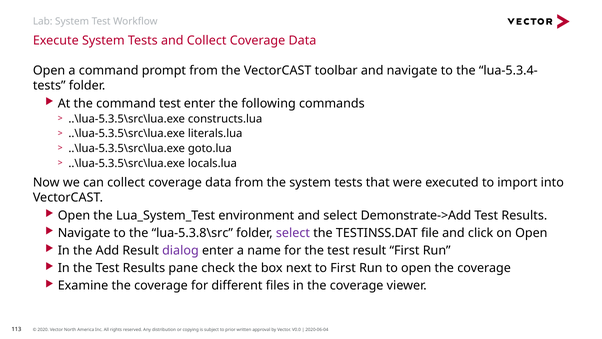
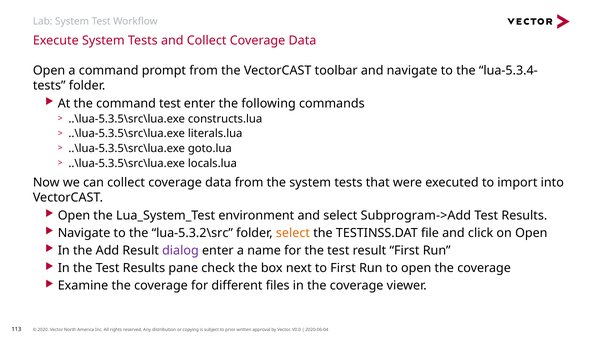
Demonstrate->Add: Demonstrate->Add -> Subprogram->Add
lua-5.3.8\src: lua-5.3.8\src -> lua-5.3.2\src
select at (293, 233) colour: purple -> orange
